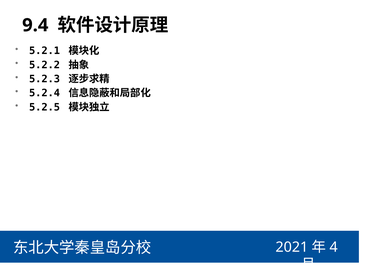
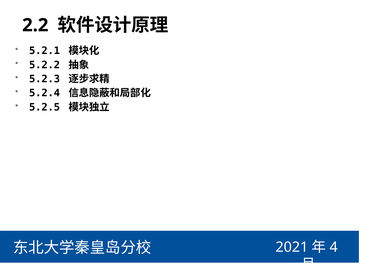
9.4: 9.4 -> 2.2
